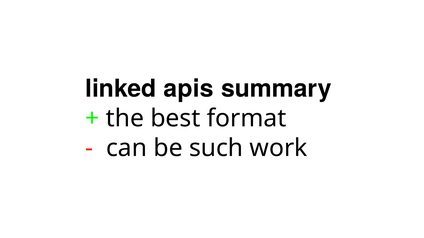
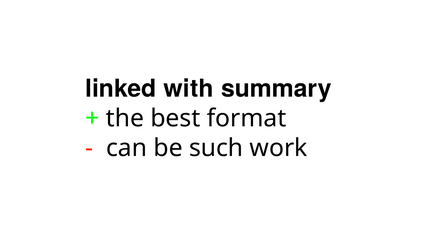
apis: apis -> with
